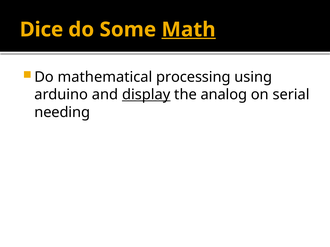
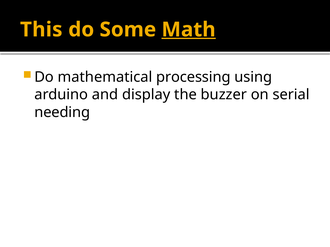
Dice: Dice -> This
display underline: present -> none
analog: analog -> buzzer
